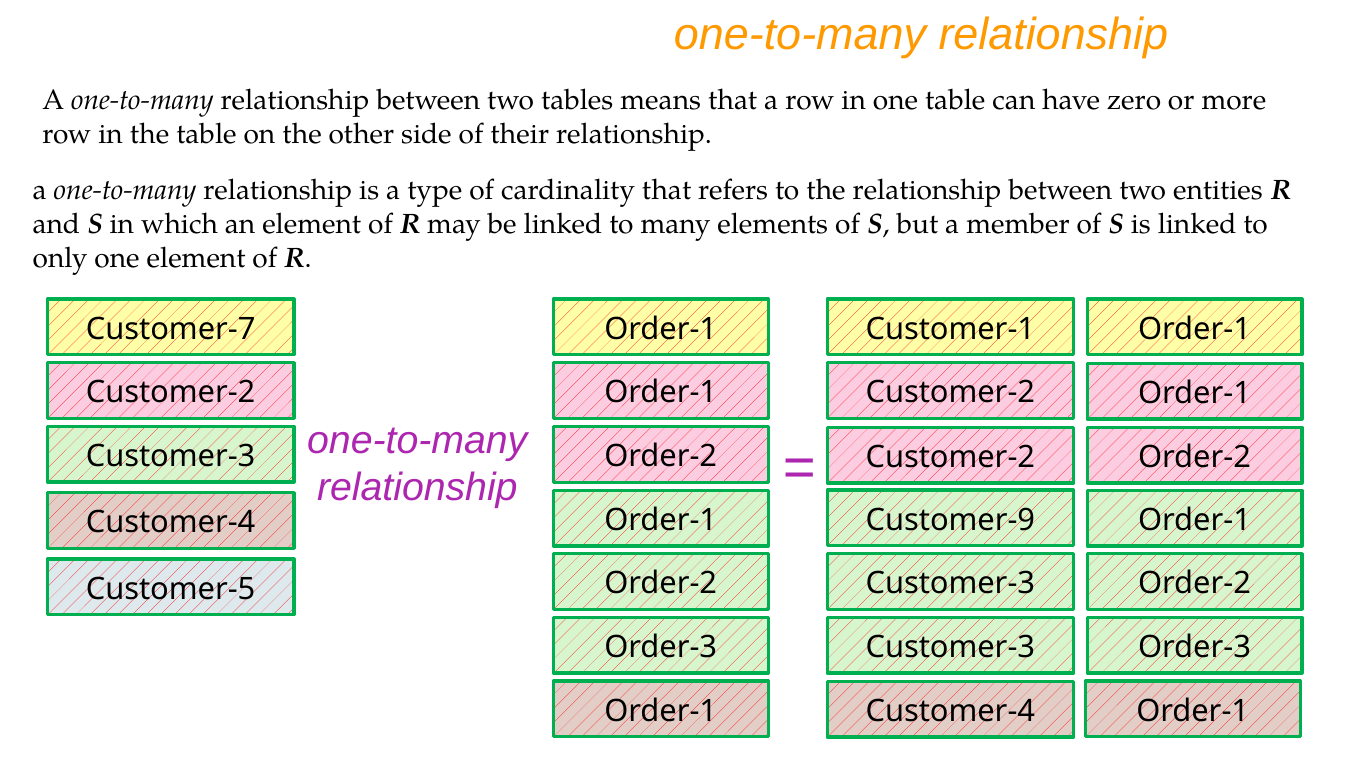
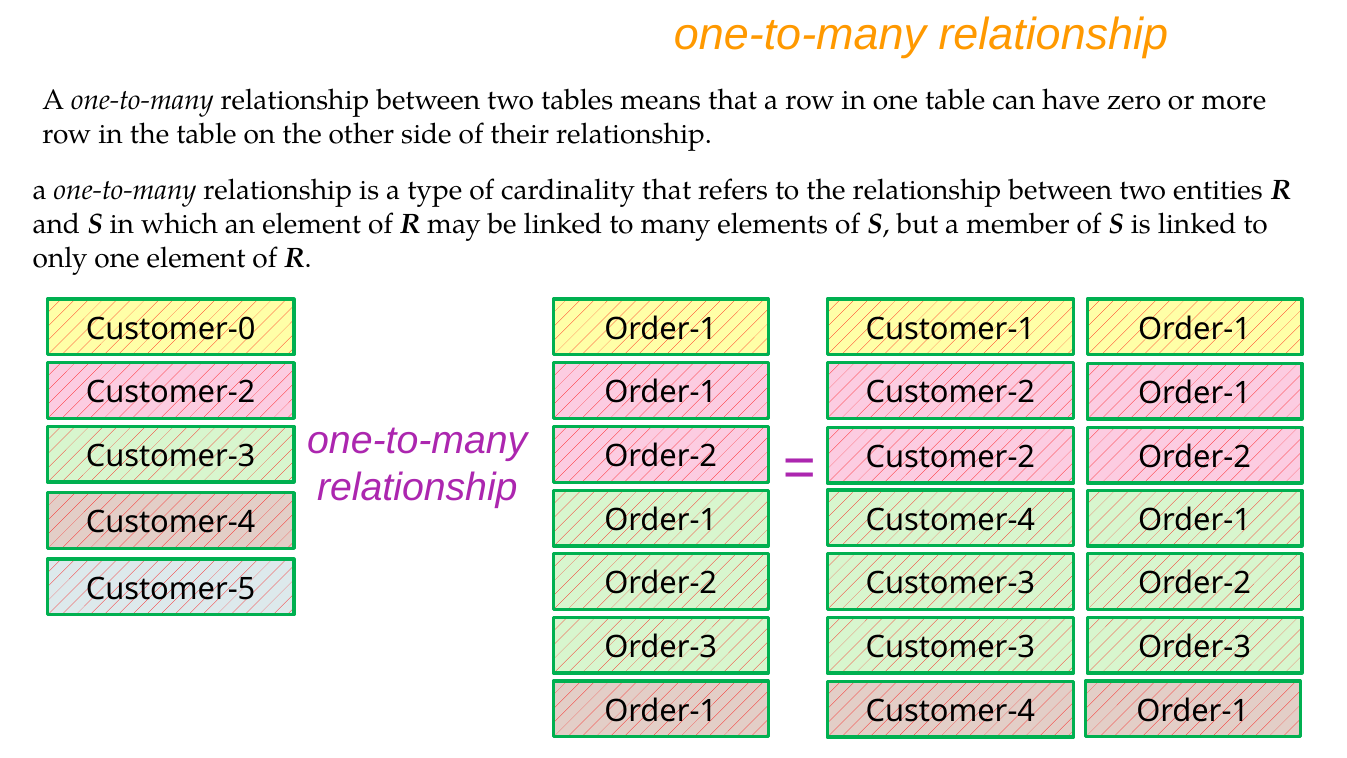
Customer-7: Customer-7 -> Customer-0
Customer-9 at (950, 520): Customer-9 -> Customer-4
